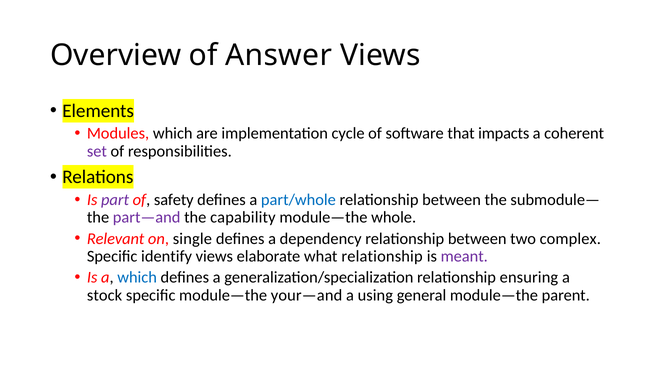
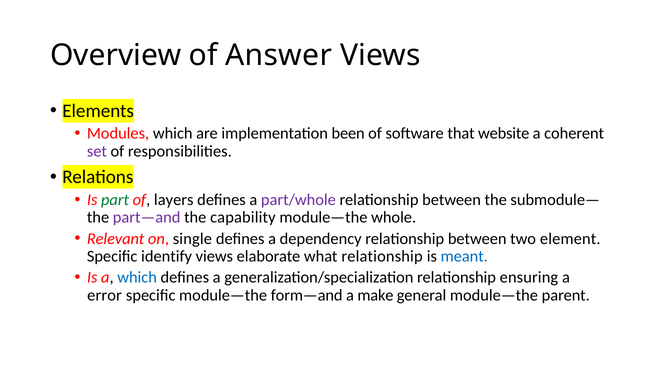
cycle: cycle -> been
impacts: impacts -> website
part colour: purple -> green
safety: safety -> layers
part/whole colour: blue -> purple
complex: complex -> element
meant colour: purple -> blue
stock: stock -> error
your—and: your—and -> form—and
using: using -> make
